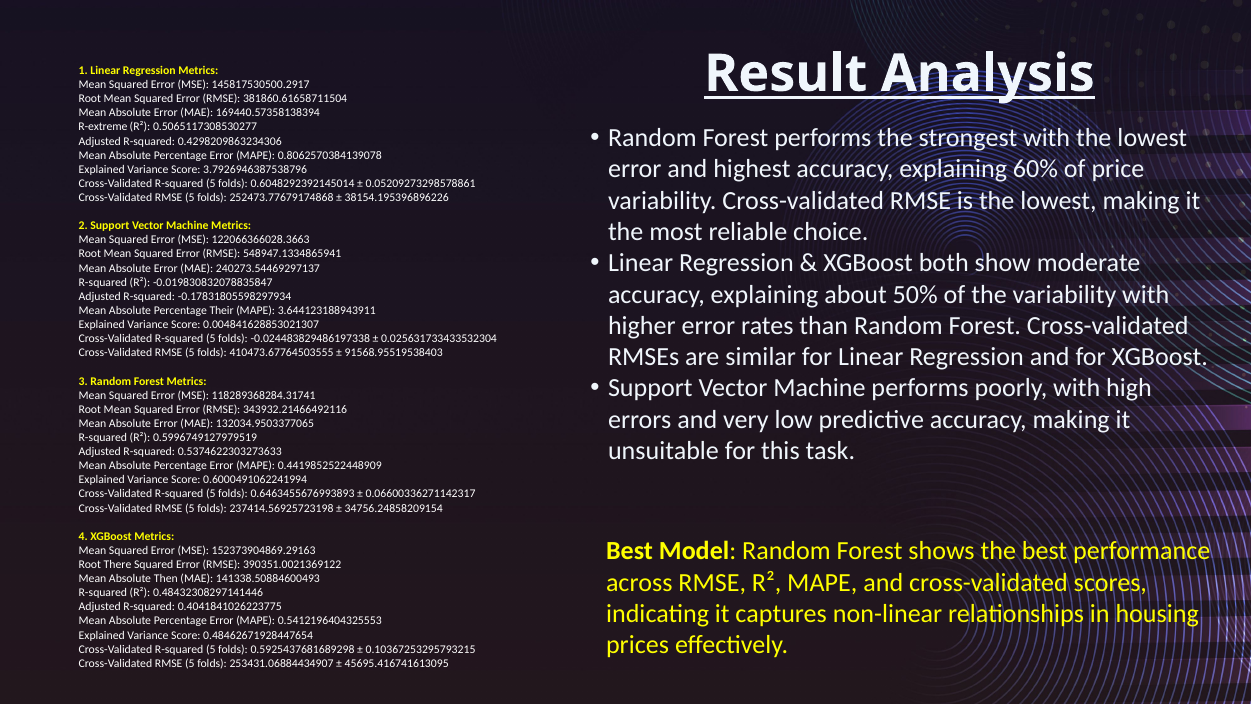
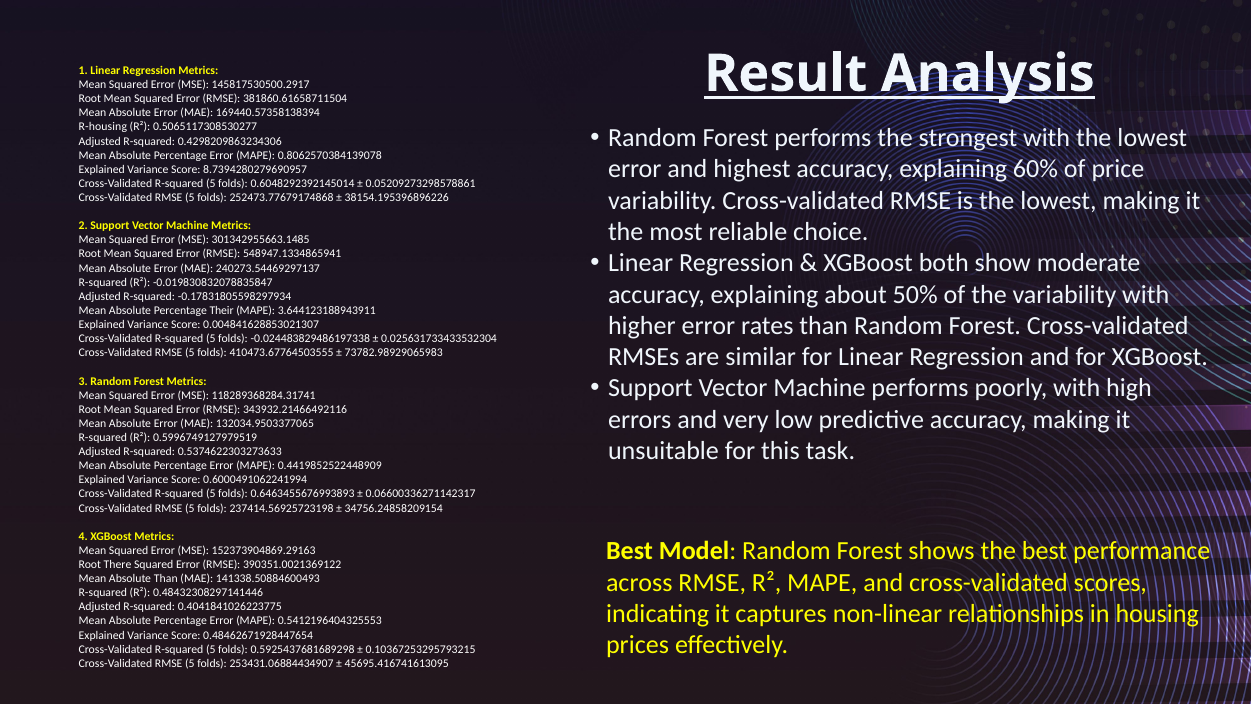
R-extreme: R-extreme -> R-housing
3.7926946387538796: 3.7926946387538796 -> 8.7394280279690957
122066366028.3663: 122066366028.3663 -> 301342955663.1485
91568.95519538403: 91568.95519538403 -> 73782.98929065983
Absolute Then: Then -> Than
